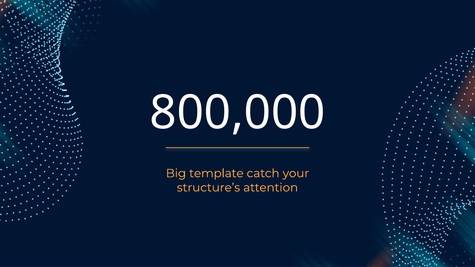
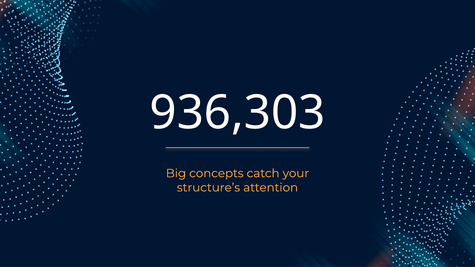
800,000: 800,000 -> 936,303
template: template -> concepts
